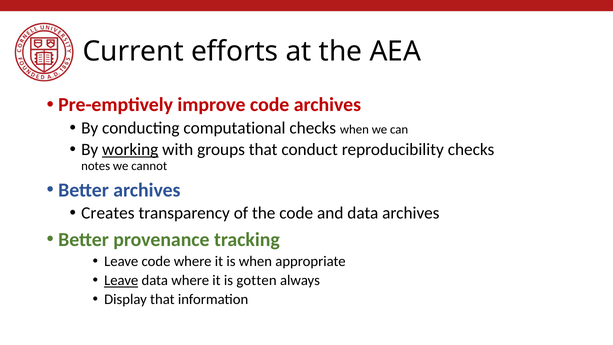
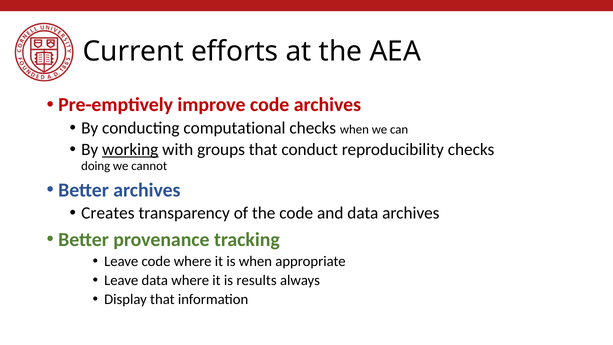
notes: notes -> doing
Leave at (121, 280) underline: present -> none
gotten: gotten -> results
